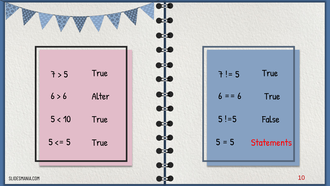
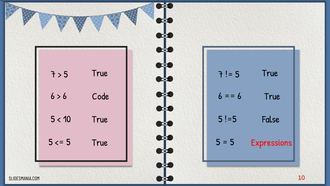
Alter: Alter -> Code
Statements: Statements -> Expressions
